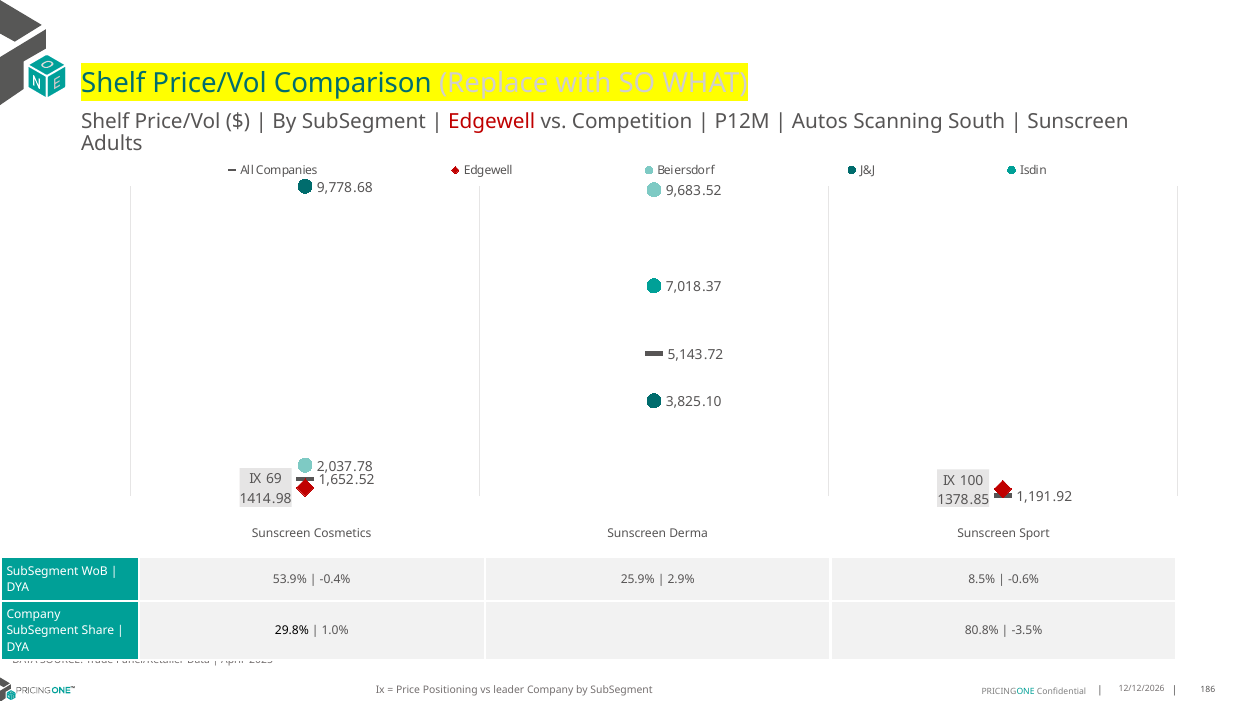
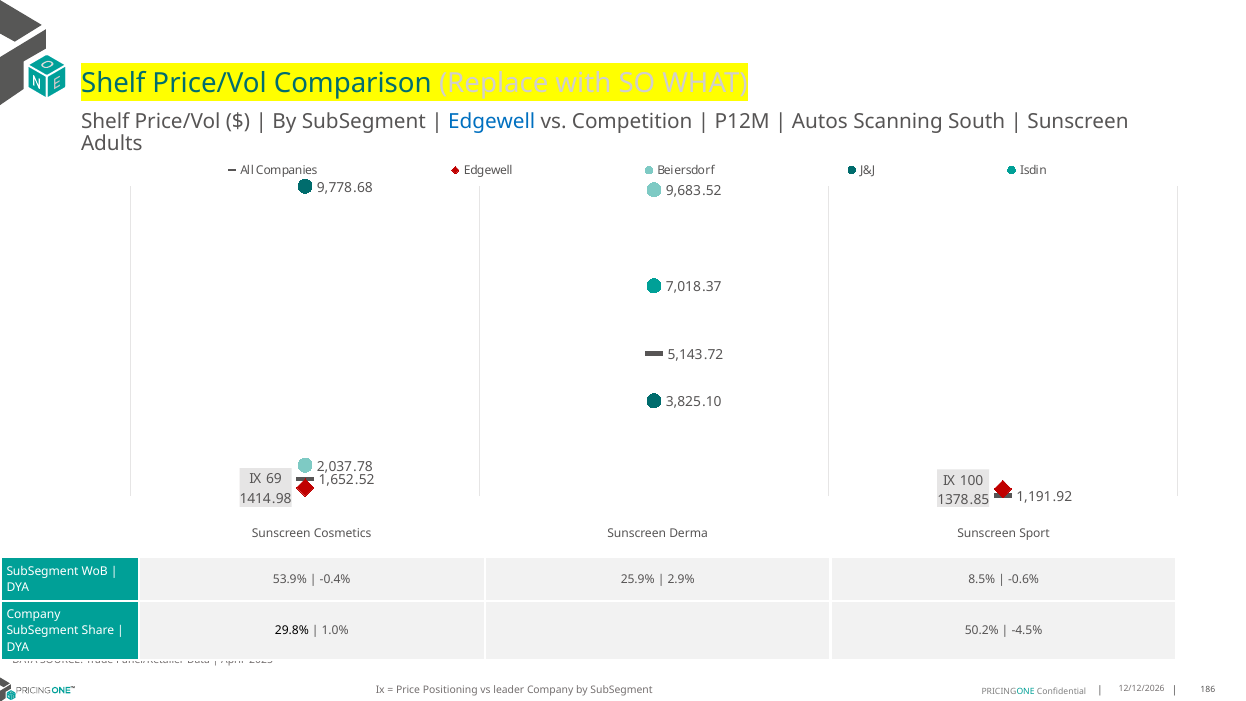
Edgewell at (492, 121) colour: red -> blue
80.8%: 80.8% -> 50.2%
-3.5%: -3.5% -> -4.5%
